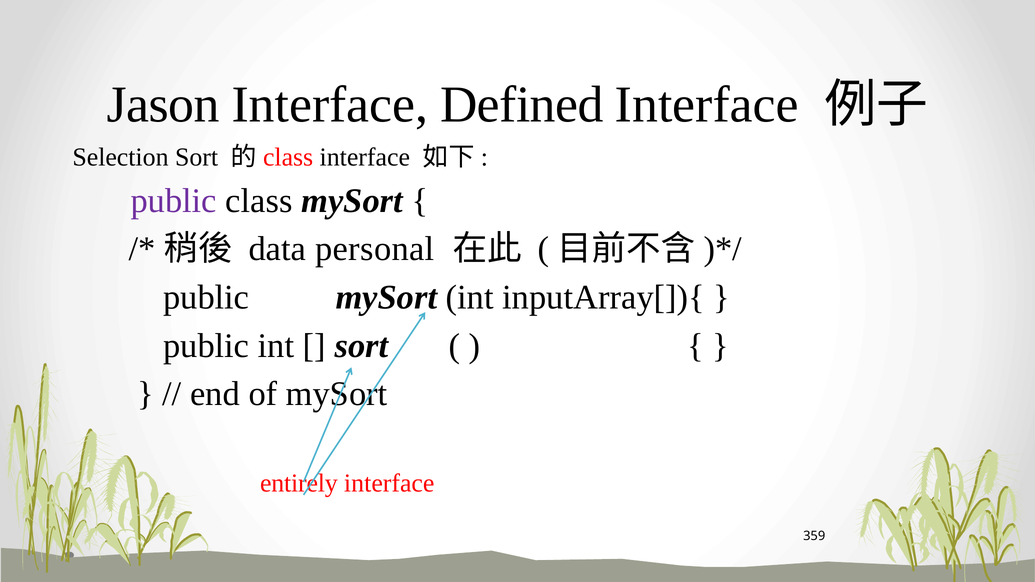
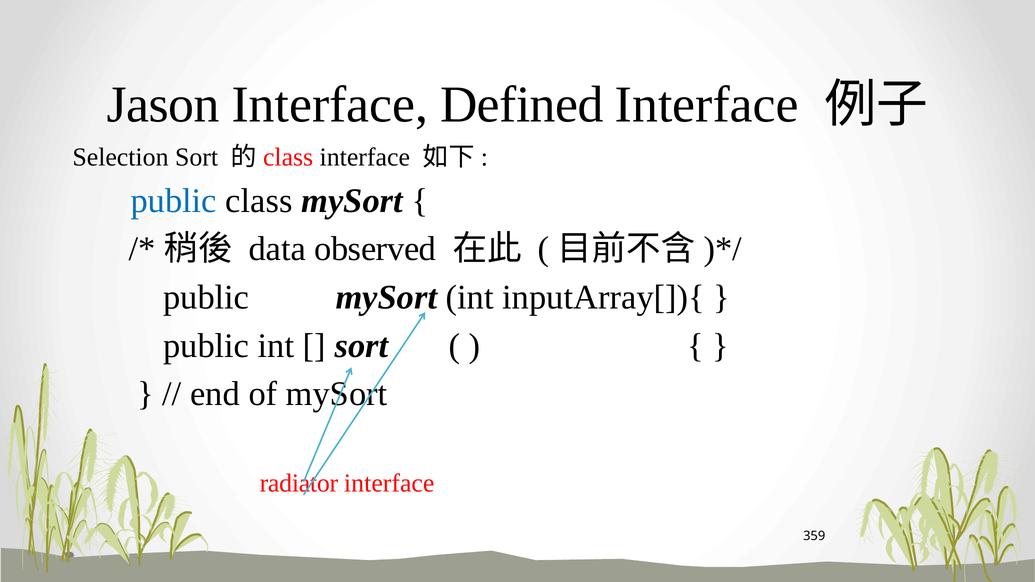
public at (174, 201) colour: purple -> blue
personal: personal -> observed
entirely: entirely -> radiator
